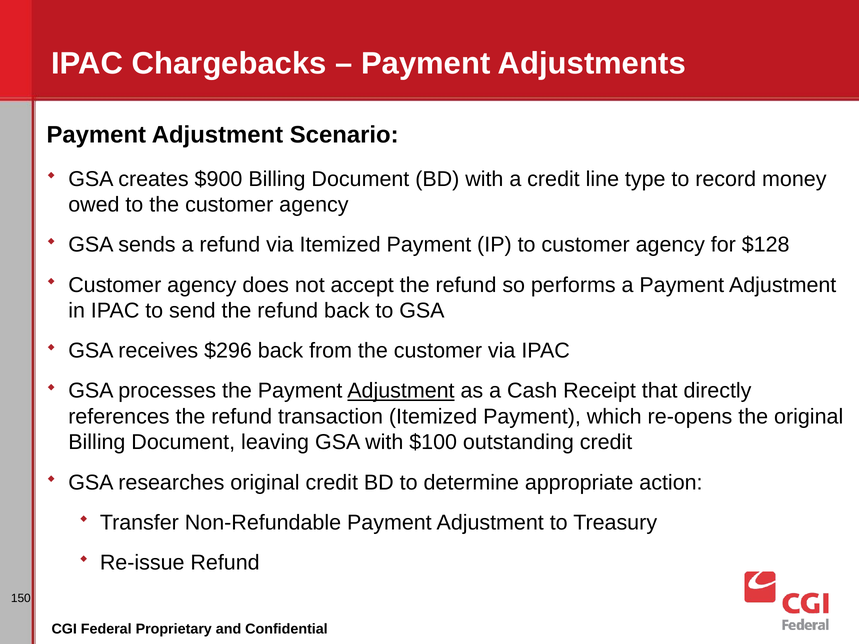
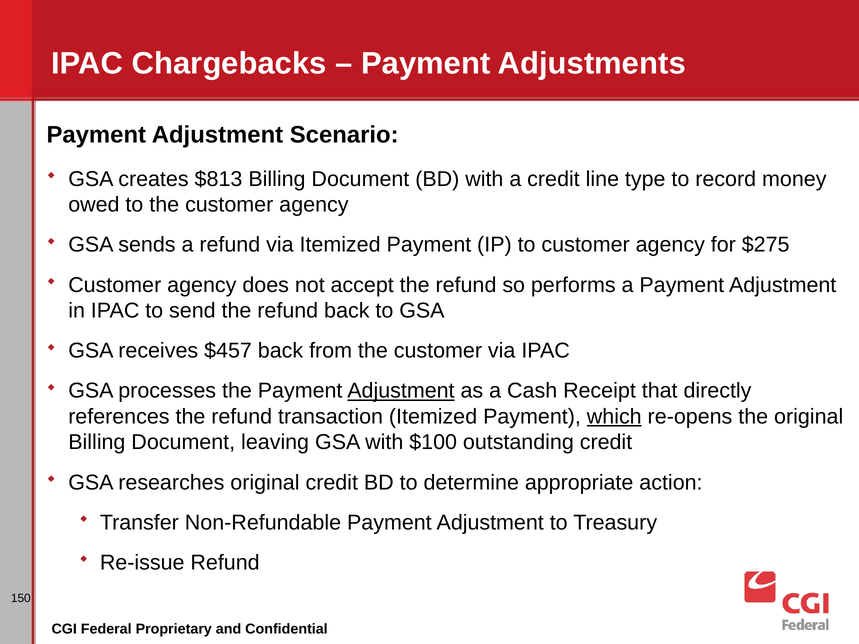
$900: $900 -> $813
$128: $128 -> $275
$296: $296 -> $457
which underline: none -> present
